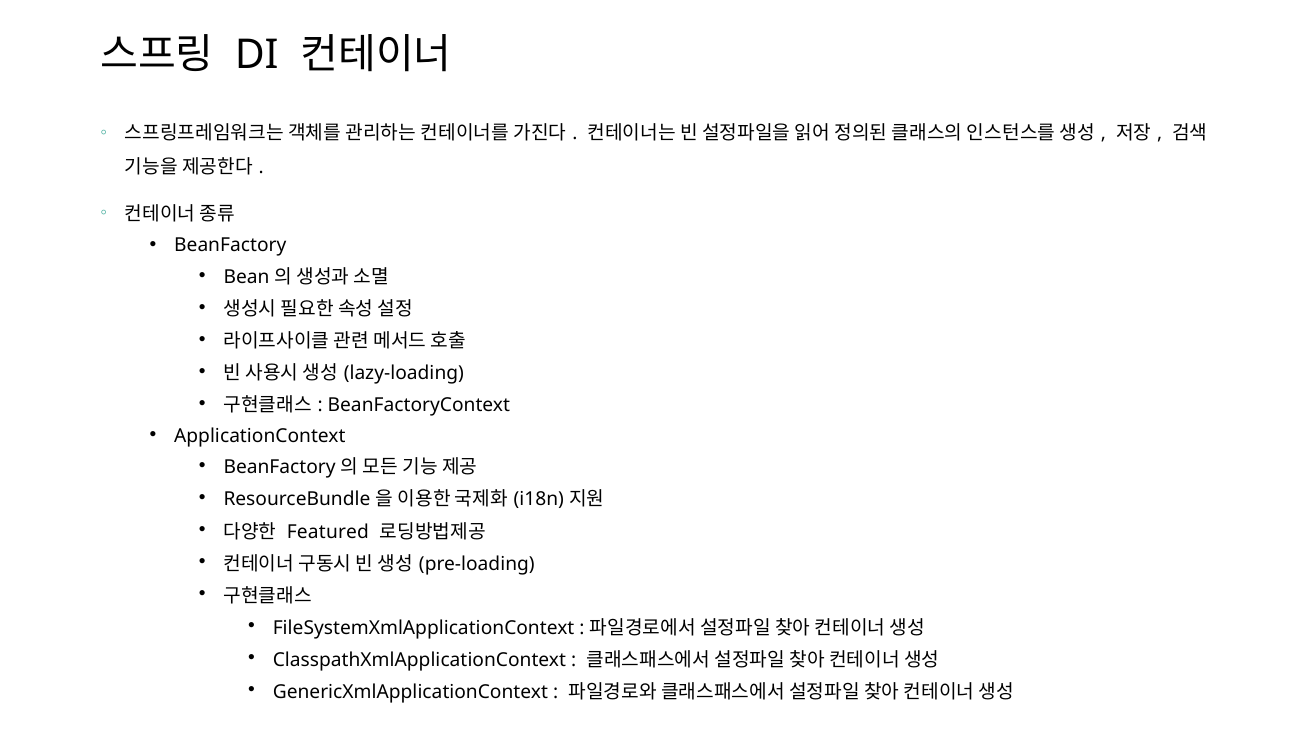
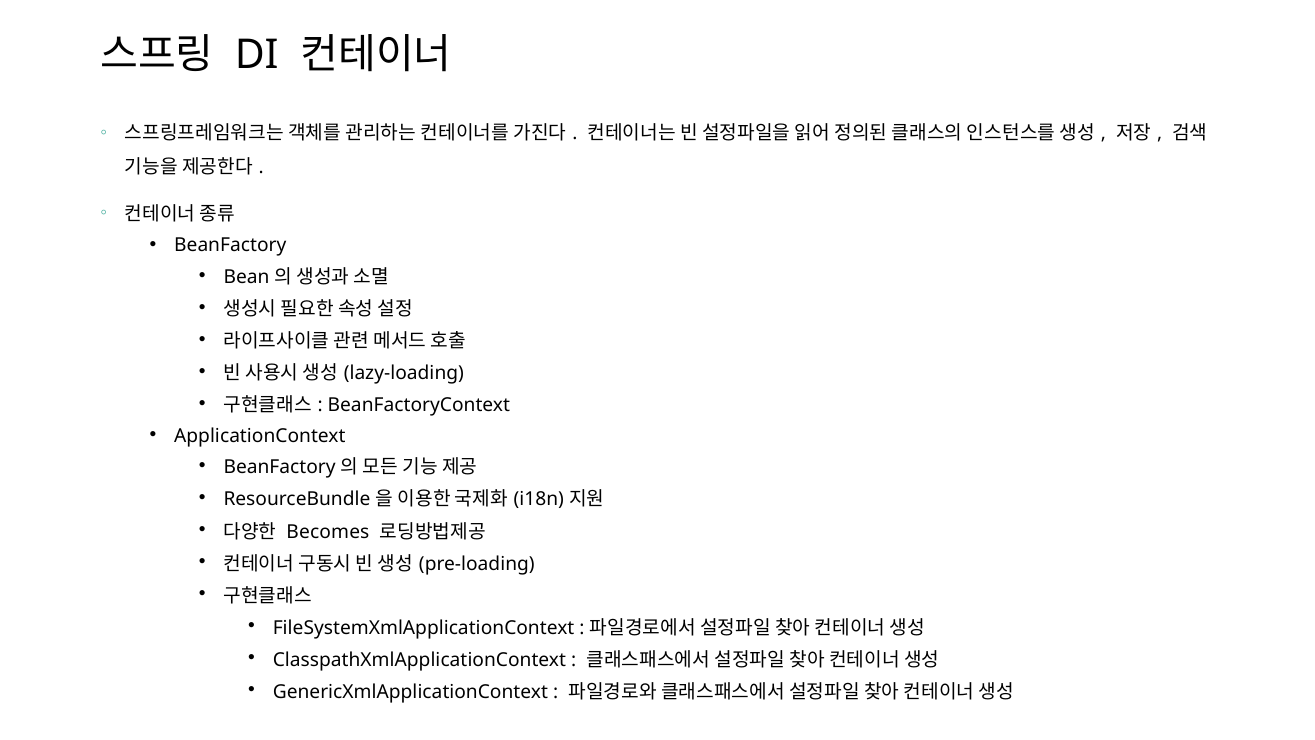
Featured: Featured -> Becomes
